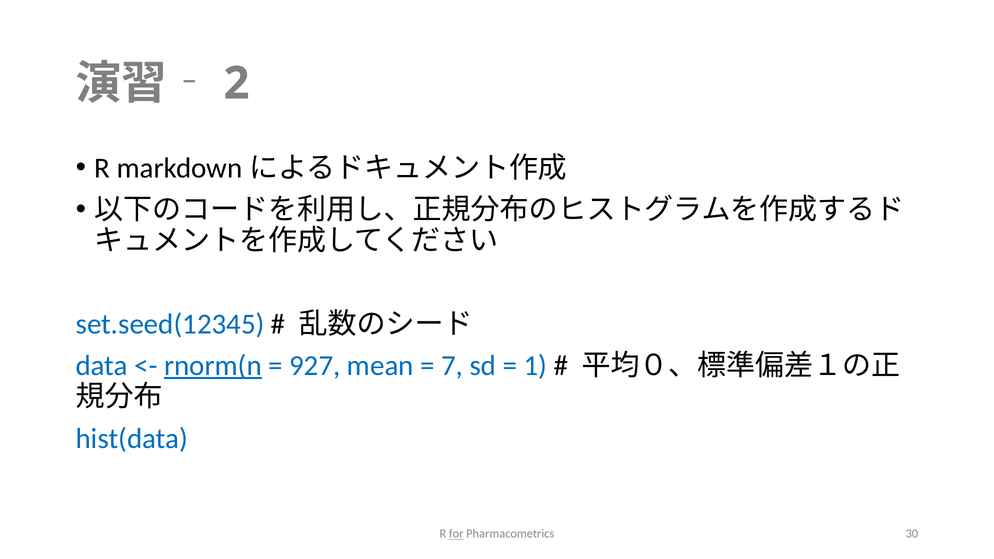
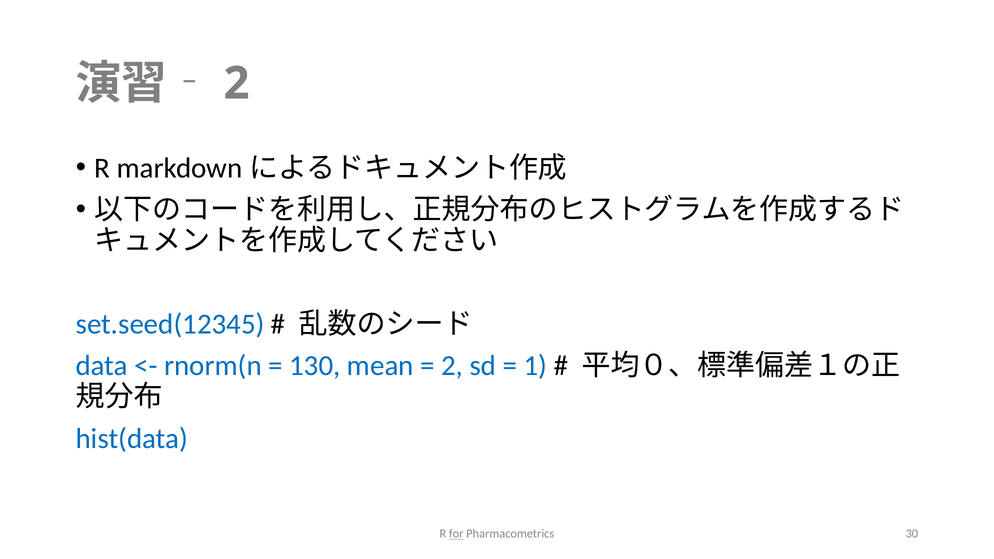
rnorm(n underline: present -> none
927: 927 -> 130
7 at (452, 366): 7 -> 2
